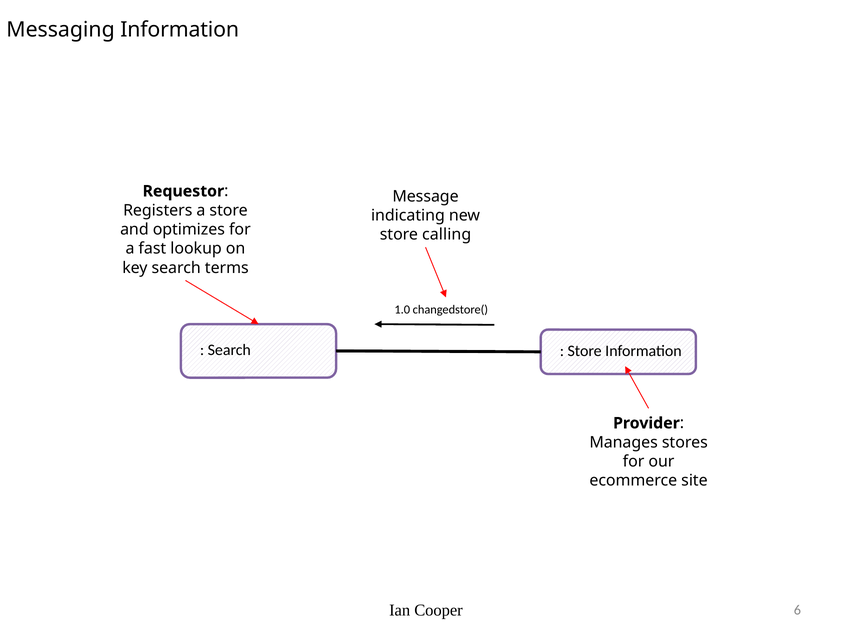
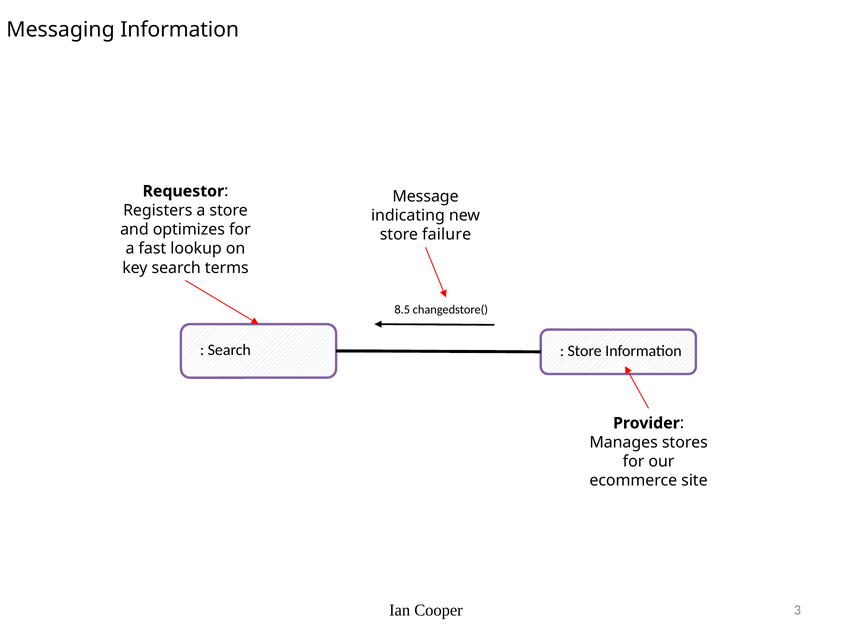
calling: calling -> failure
1.0: 1.0 -> 8.5
6: 6 -> 3
